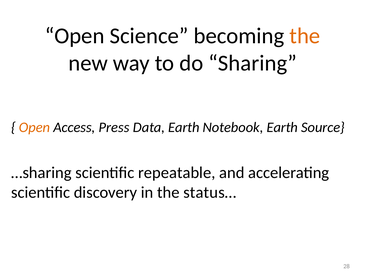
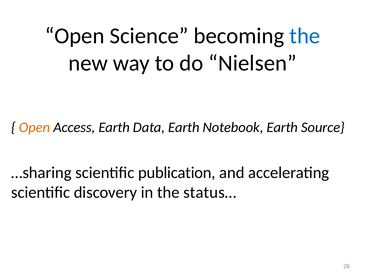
the at (305, 36) colour: orange -> blue
Sharing: Sharing -> Nielsen
Access Press: Press -> Earth
repeatable: repeatable -> publication
